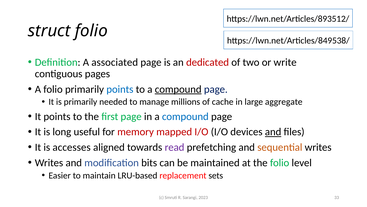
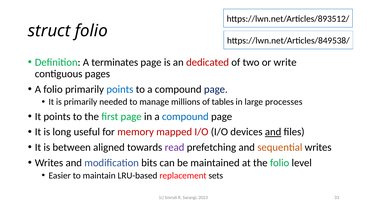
associated: associated -> terminates
compound at (178, 89) underline: present -> none
cache: cache -> tables
aggregate: aggregate -> processes
accesses: accesses -> between
